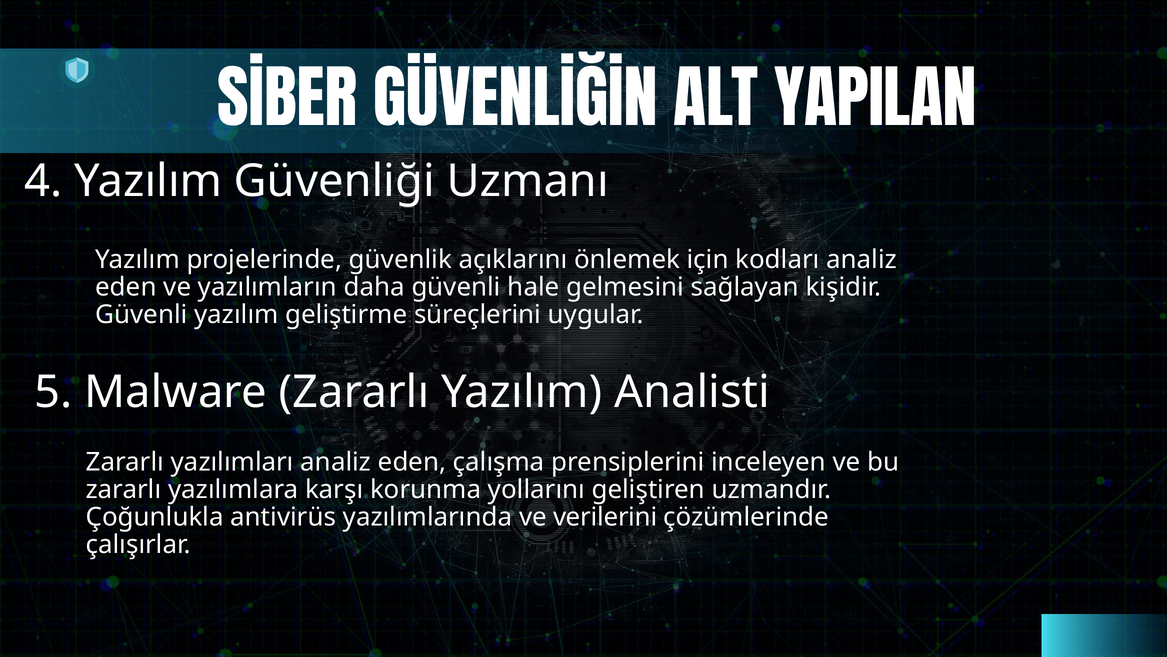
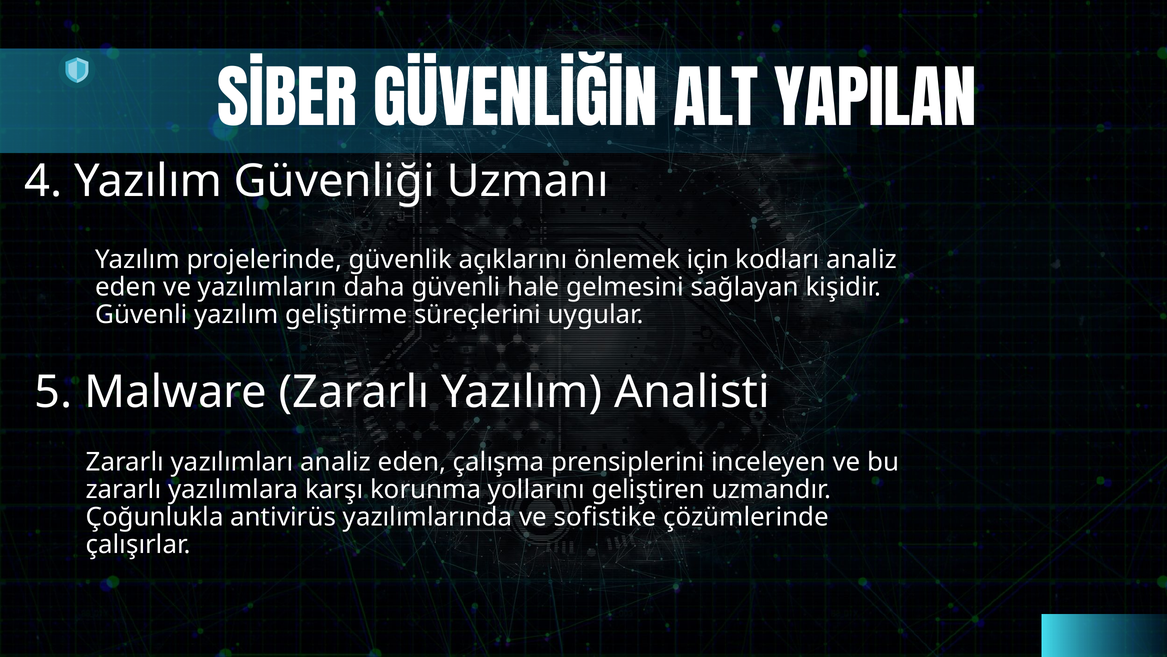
verilerini: verilerini -> sofistike
